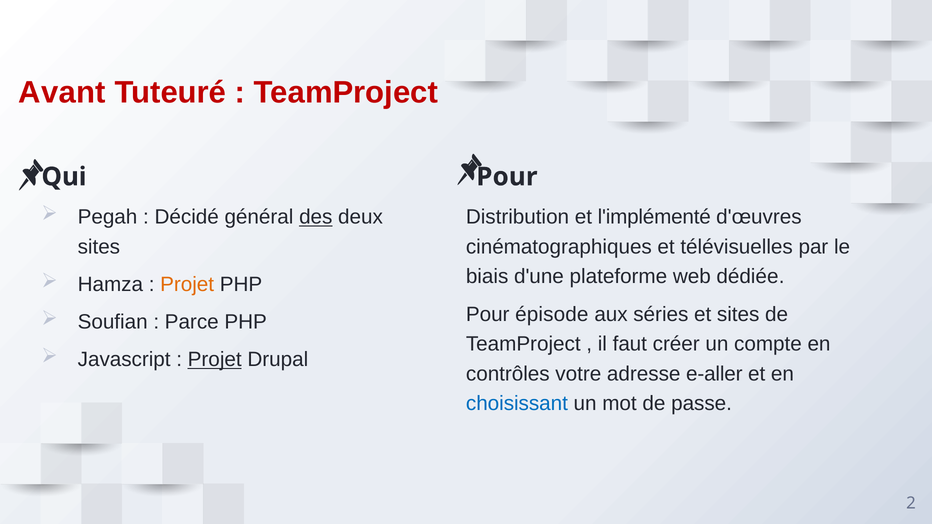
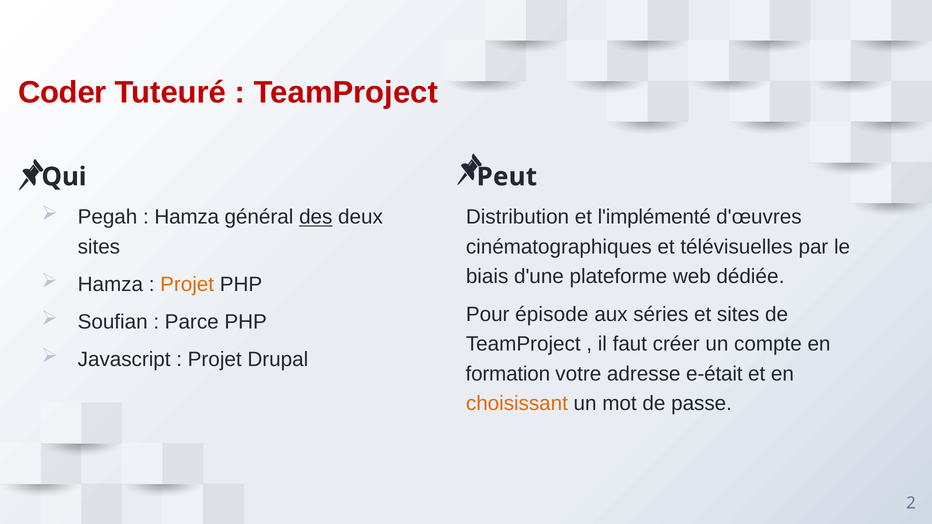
Avant: Avant -> Coder
Pour at (507, 177): Pour -> Peut
Décidé at (187, 217): Décidé -> Hamza
Projet at (215, 360) underline: present -> none
contrôles: contrôles -> formation
e-aller: e-aller -> e-était
choisissant colour: blue -> orange
